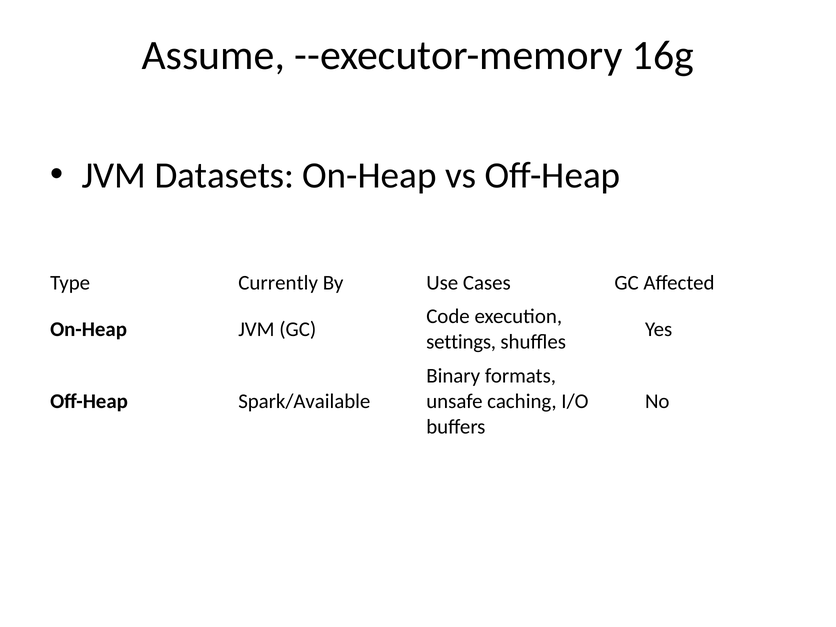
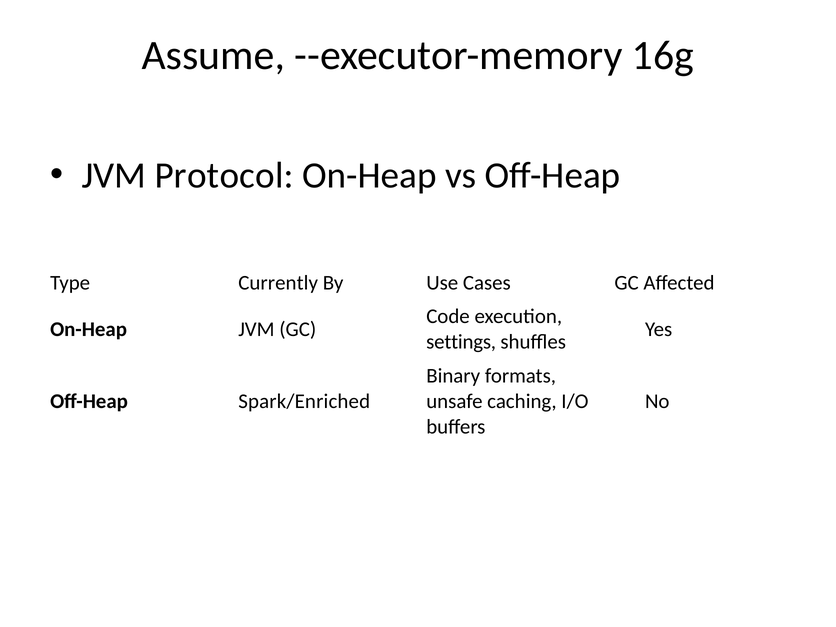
Datasets: Datasets -> Protocol
Spark/Available: Spark/Available -> Spark/Enriched
